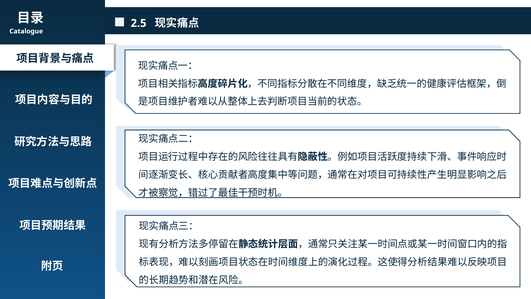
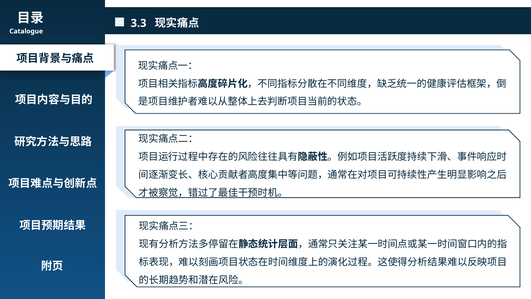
2.5: 2.5 -> 3.3
